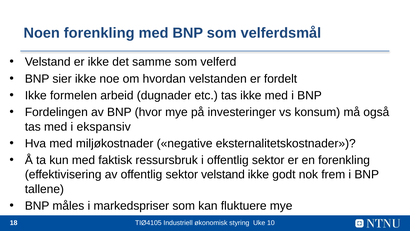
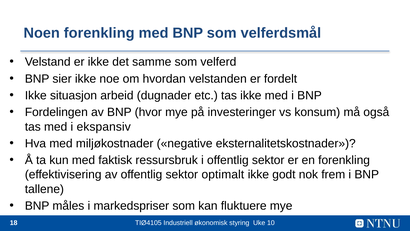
formelen: formelen -> situasjon
sektor velstand: velstand -> optimalt
